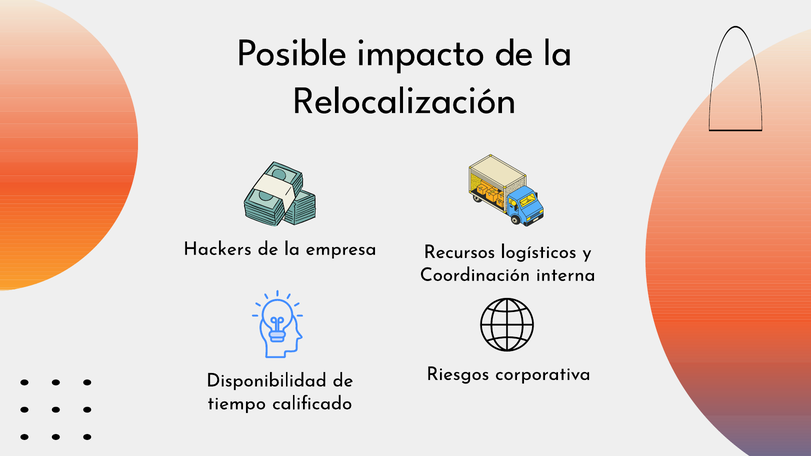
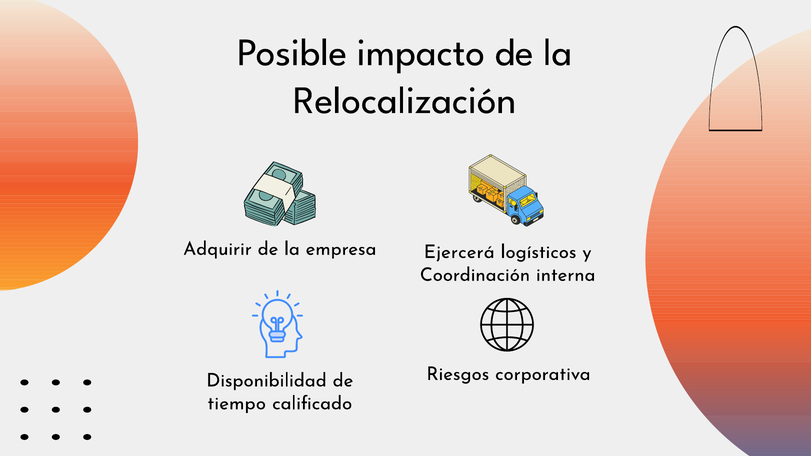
Hackers: Hackers -> Adquirir
Recursos: Recursos -> Ejercerá
